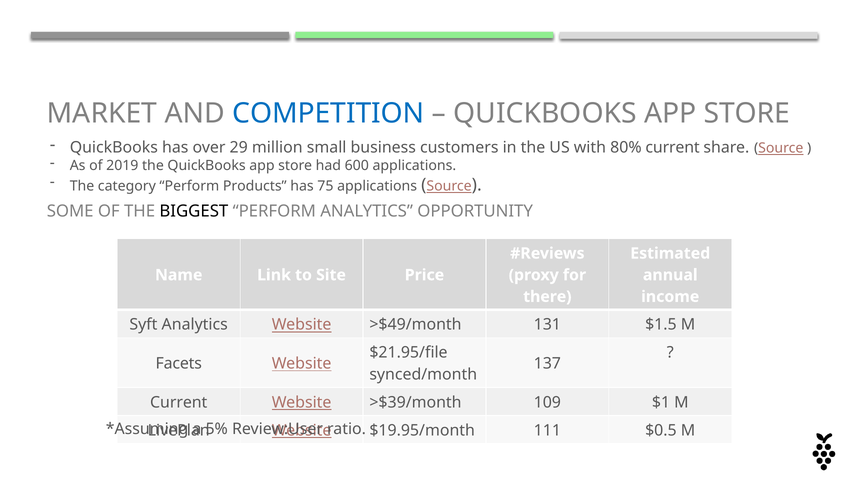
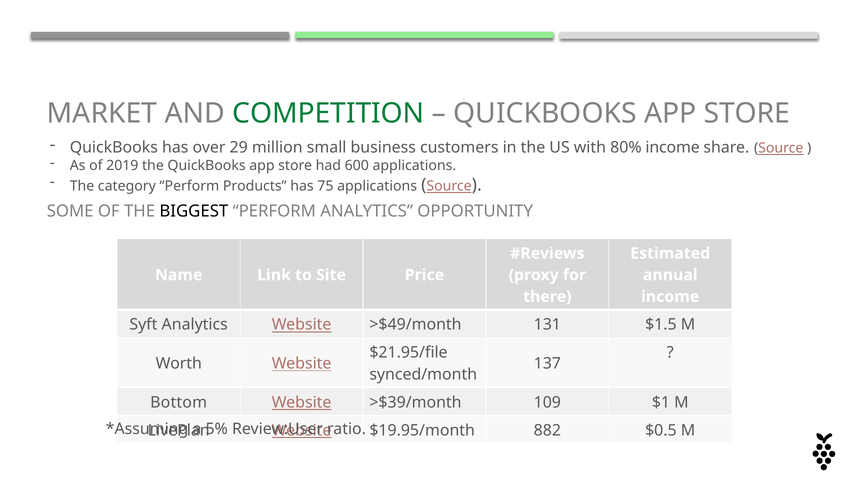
COMPETITION colour: blue -> green
80% current: current -> income
Facets: Facets -> Worth
Current at (179, 403): Current -> Bottom
111: 111 -> 882
